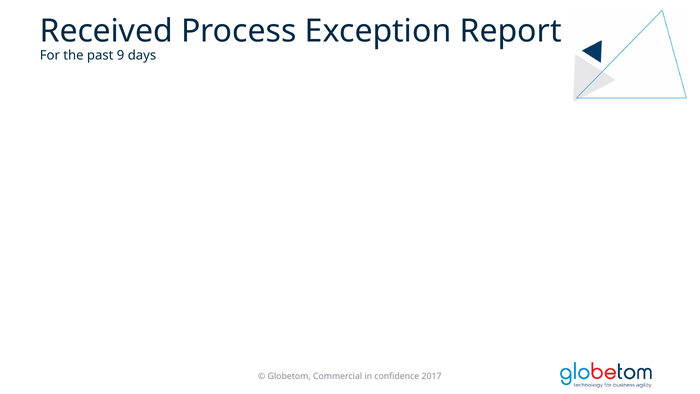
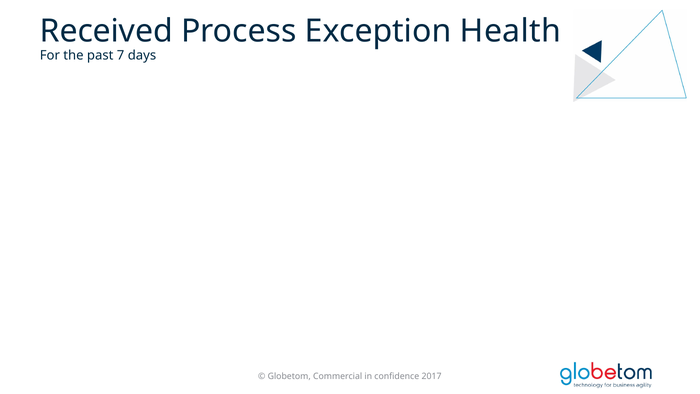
Report: Report -> Health
9: 9 -> 7
